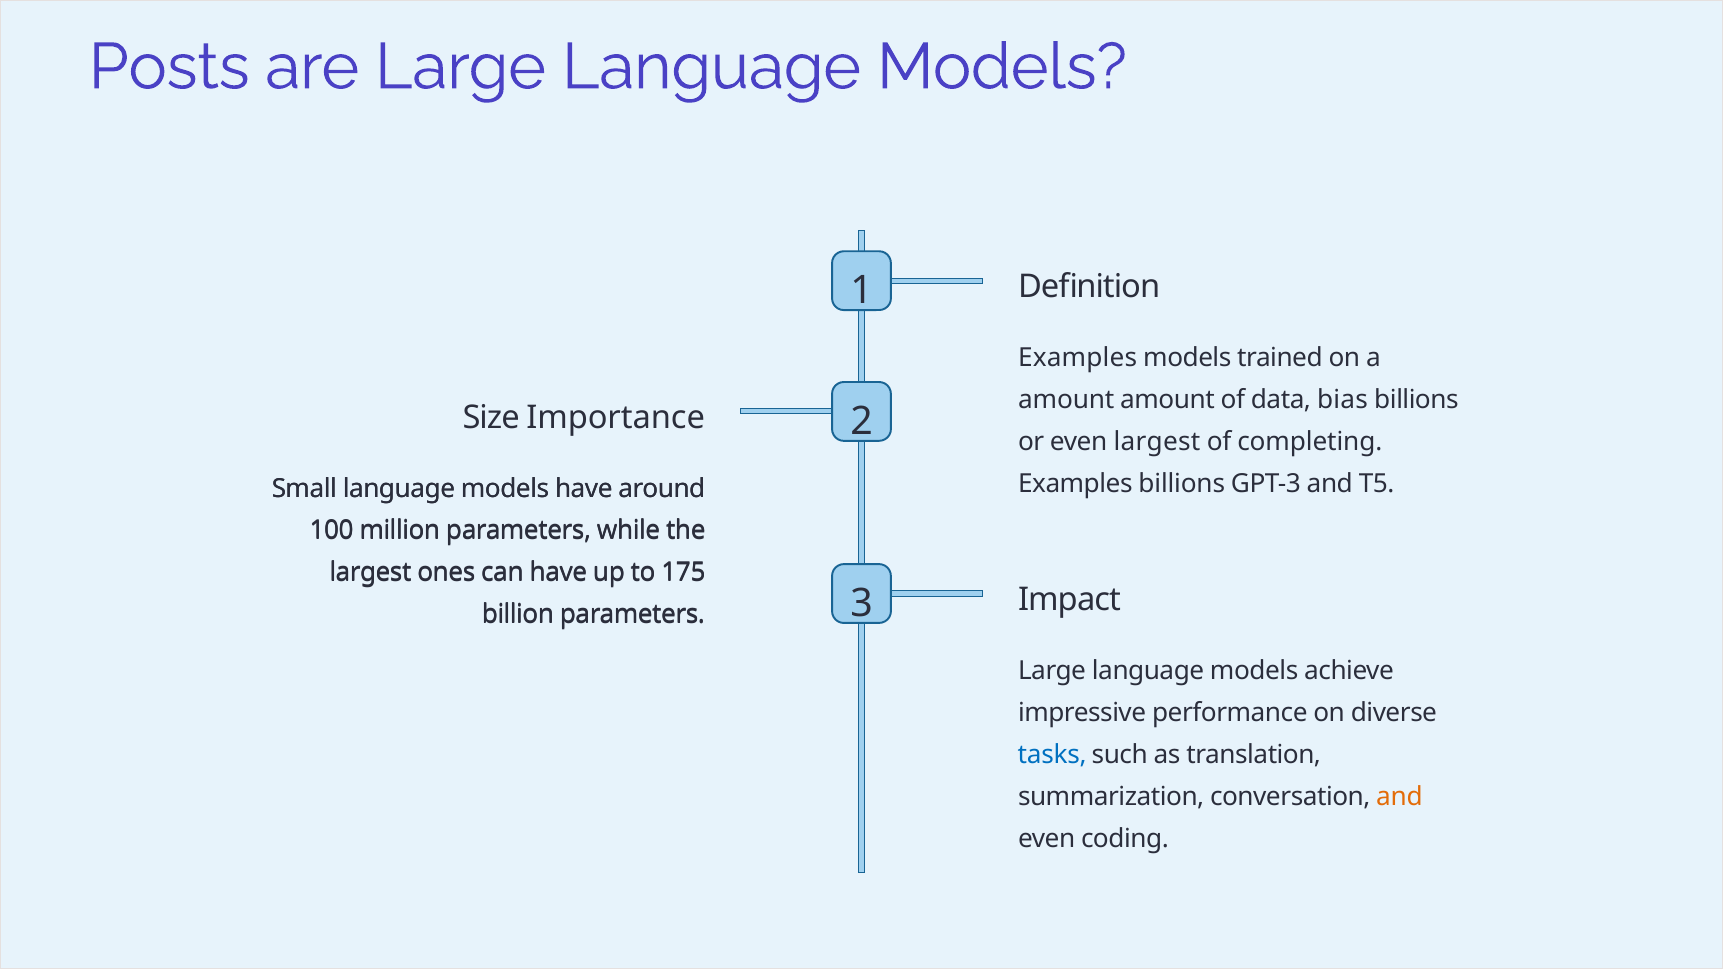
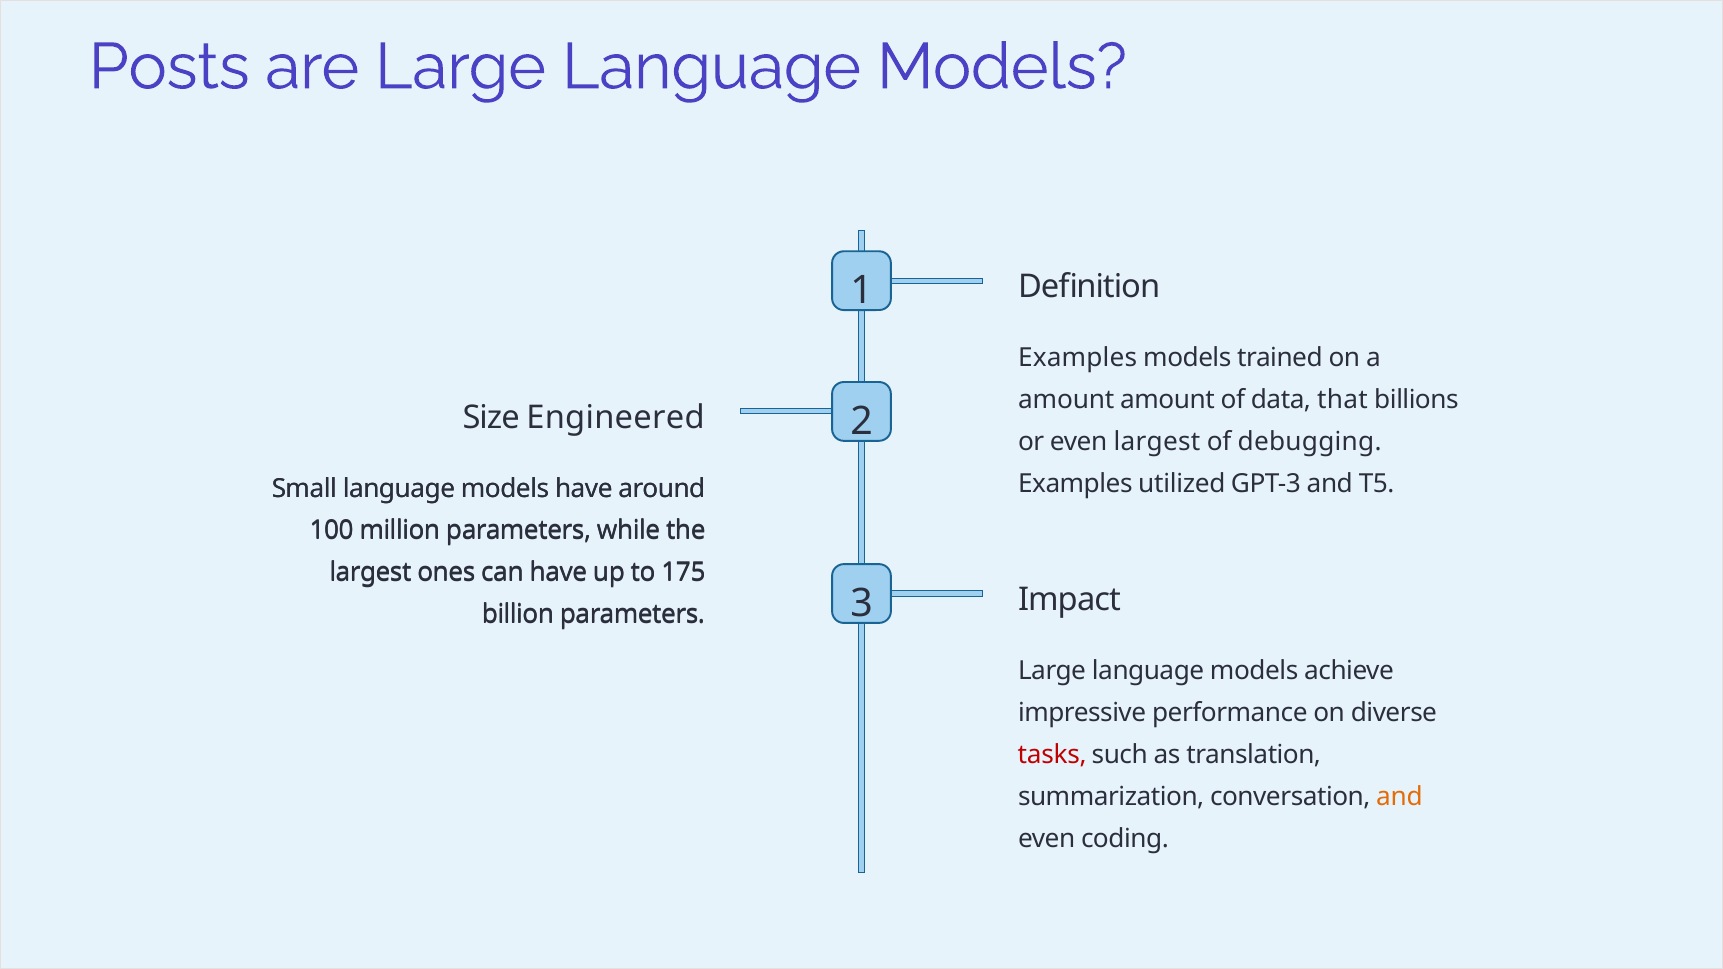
bias: bias -> that
Importance: Importance -> Engineered
completing: completing -> debugging
Examples billions: billions -> utilized
tasks colour: blue -> red
